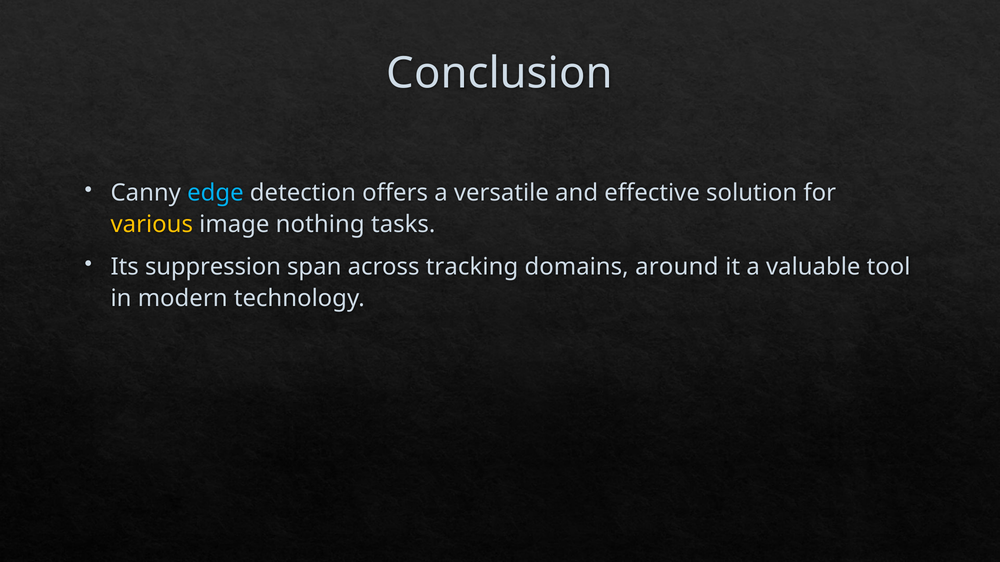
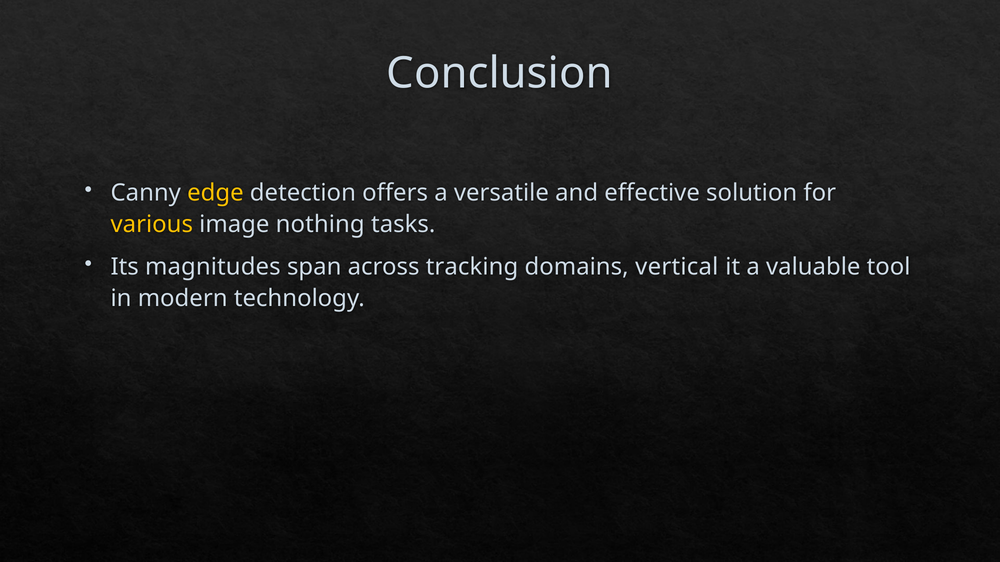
edge colour: light blue -> yellow
suppression: suppression -> magnitudes
around: around -> vertical
